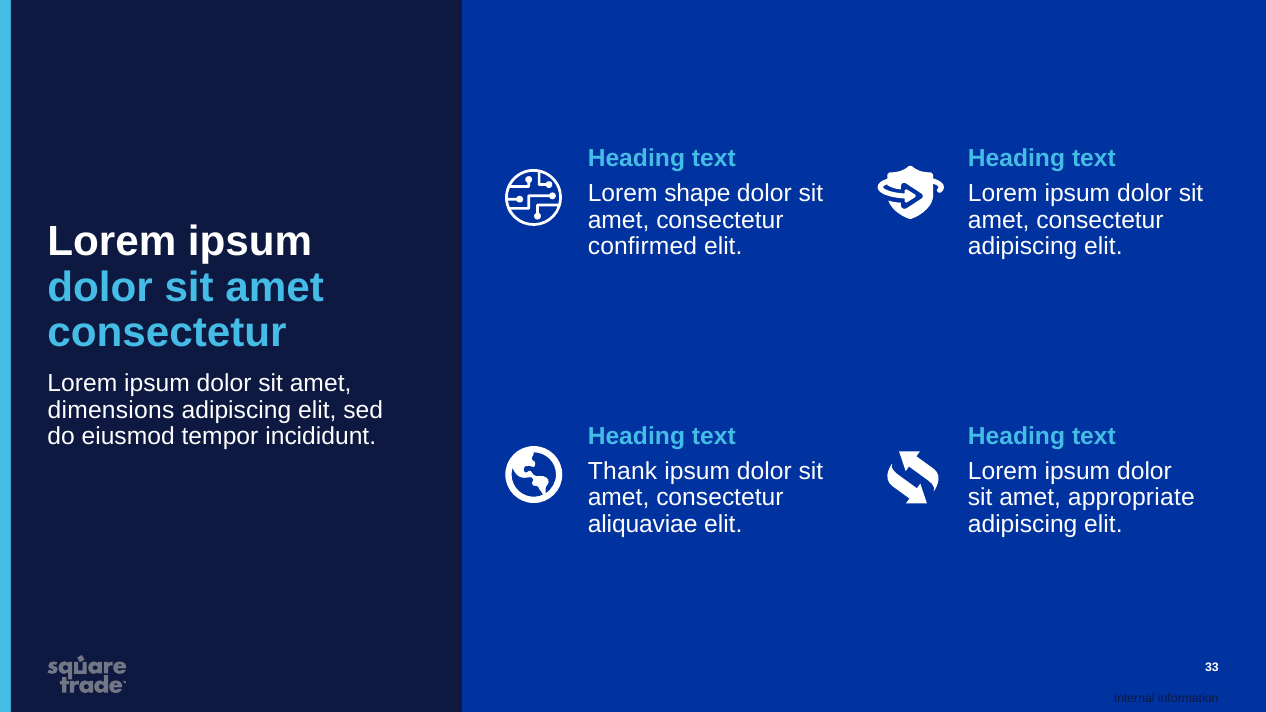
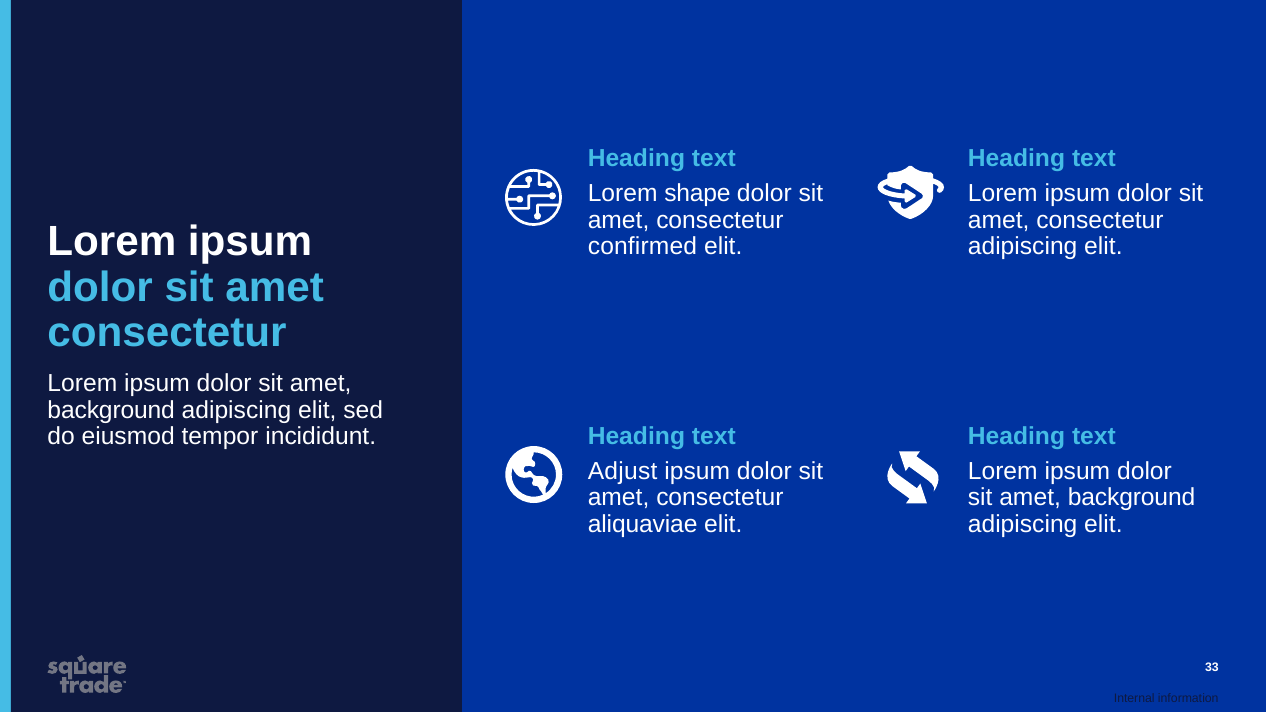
dimensions at (111, 410): dimensions -> background
Thank: Thank -> Adjust
appropriate at (1131, 498): appropriate -> background
